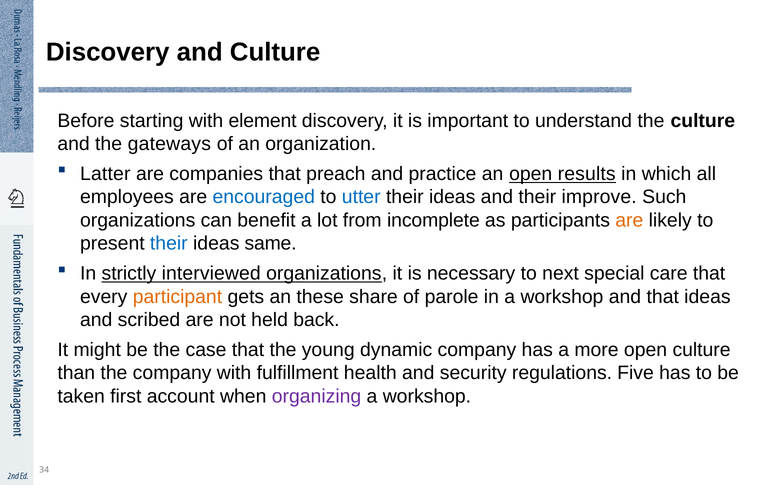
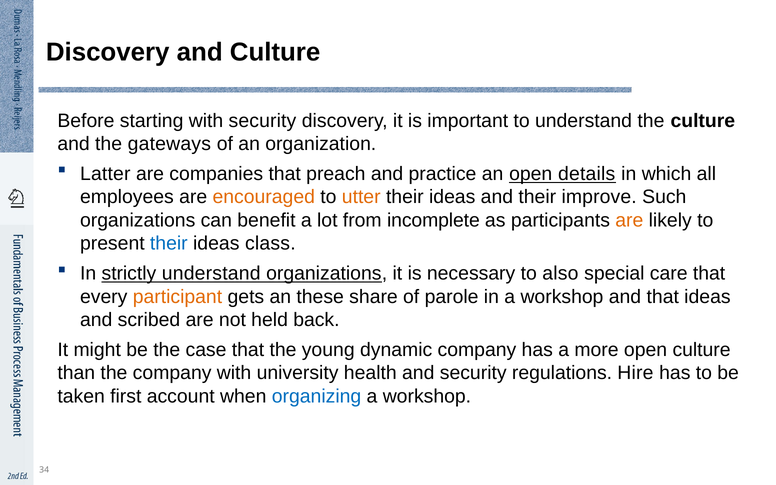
with element: element -> security
results: results -> details
encouraged colour: blue -> orange
utter colour: blue -> orange
same: same -> class
strictly interviewed: interviewed -> understand
next: next -> also
fulfillment: fulfillment -> university
Five: Five -> Hire
organizing colour: purple -> blue
